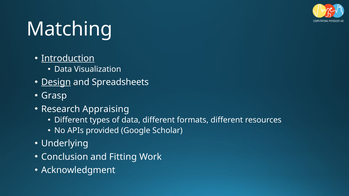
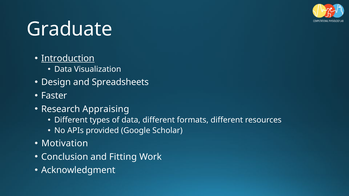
Matching: Matching -> Graduate
Design underline: present -> none
Grasp: Grasp -> Faster
Underlying: Underlying -> Motivation
